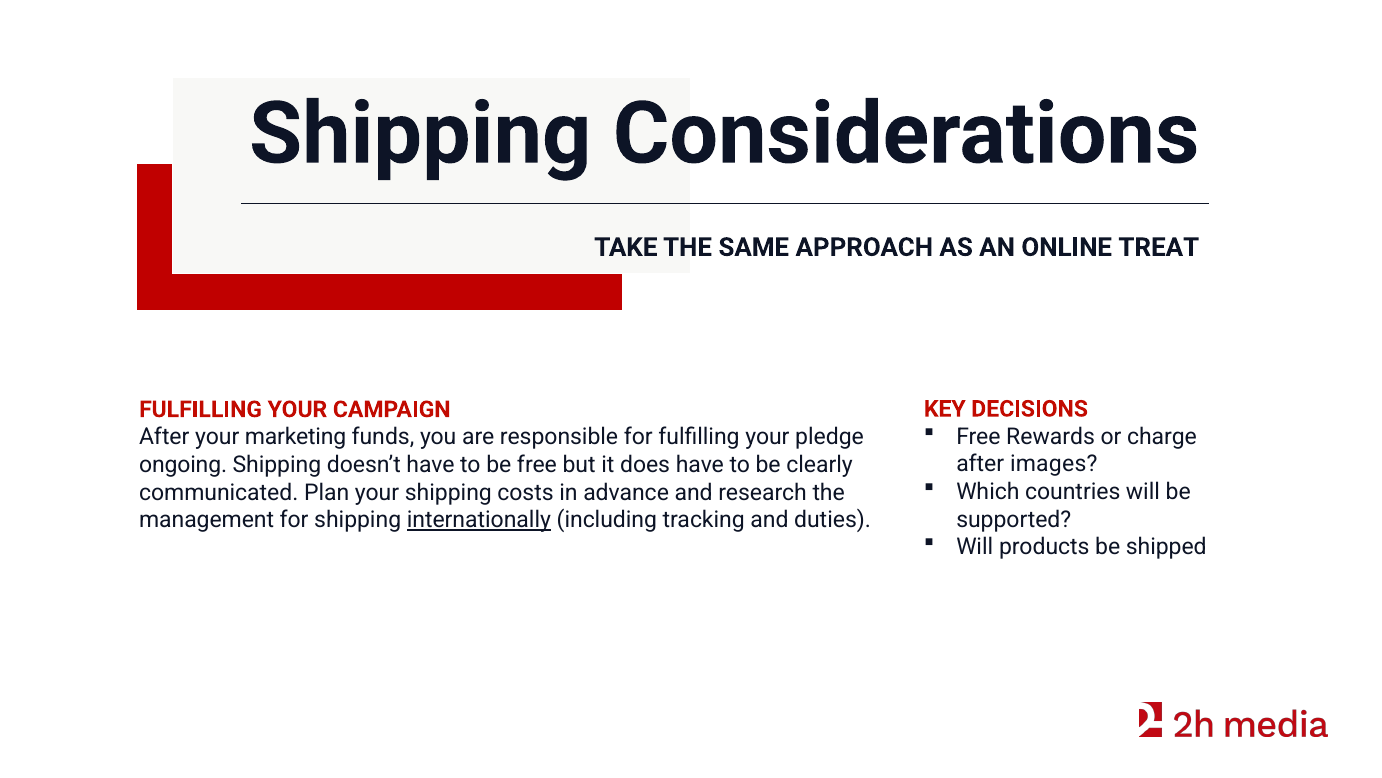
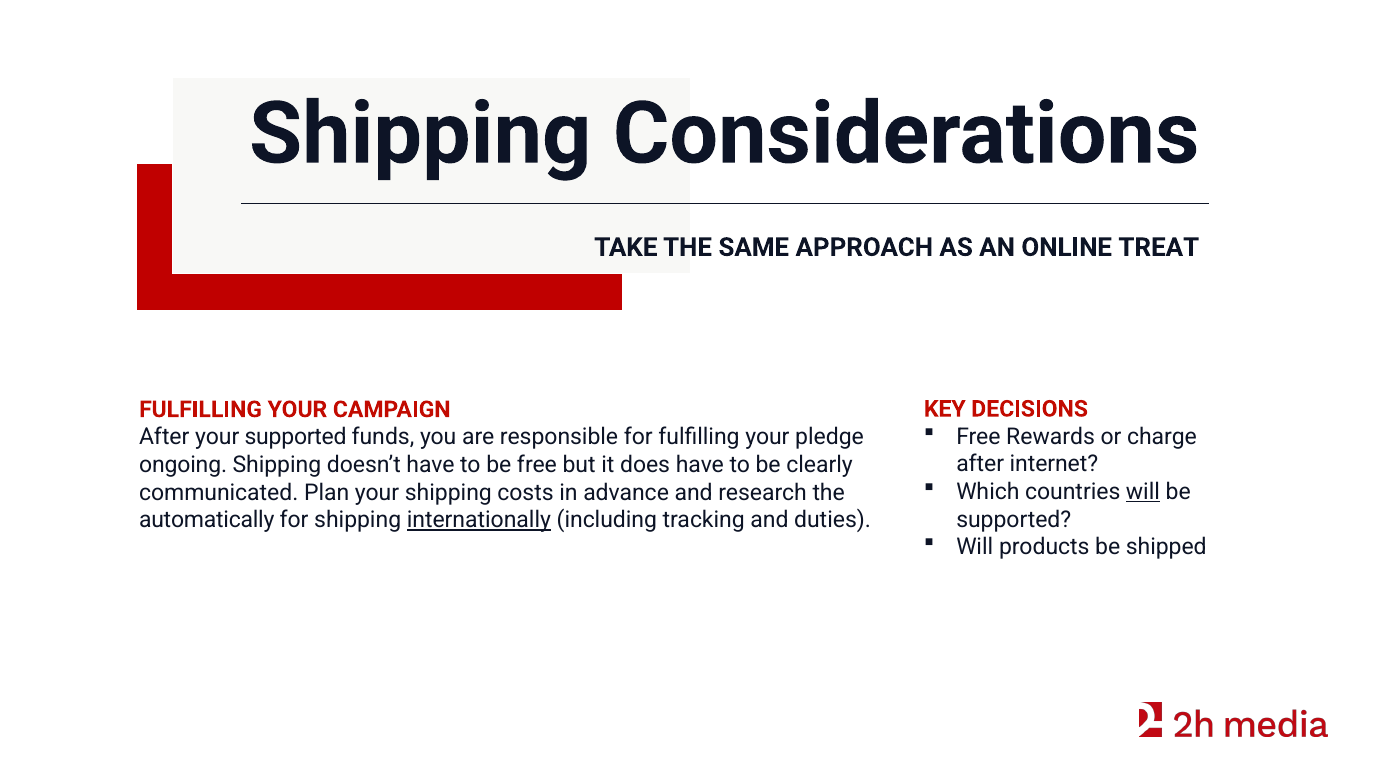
your marketing: marketing -> supported
images: images -> internet
will at (1143, 491) underline: none -> present
management: management -> automatically
